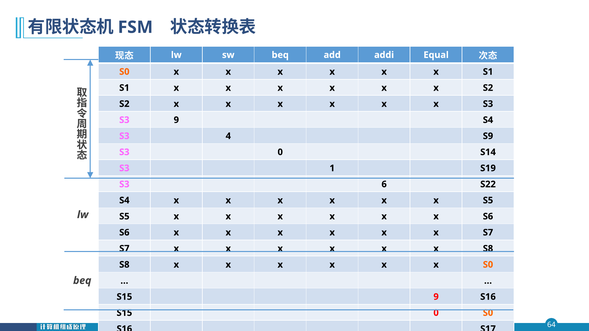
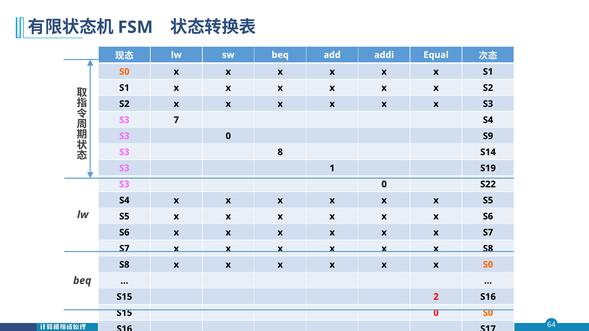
S3 9: 9 -> 7
4 at (228, 136): 4 -> 0
S3 0: 0 -> 8
6 at (384, 184): 6 -> 0
S15 9: 9 -> 2
